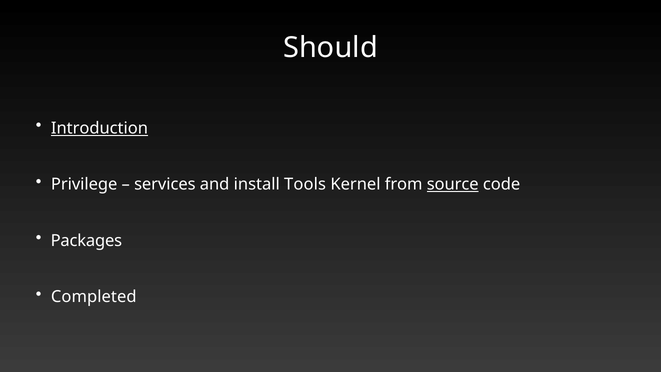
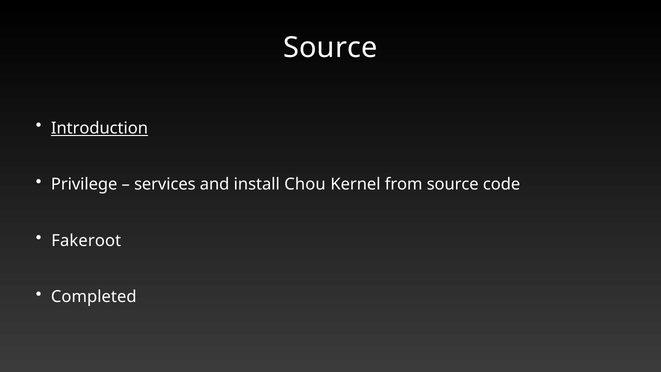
Should at (330, 48): Should -> Source
Tools: Tools -> Chou
source at (453, 184) underline: present -> none
Packages: Packages -> Fakeroot
